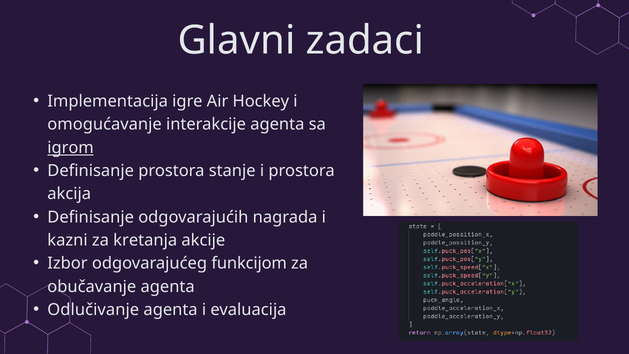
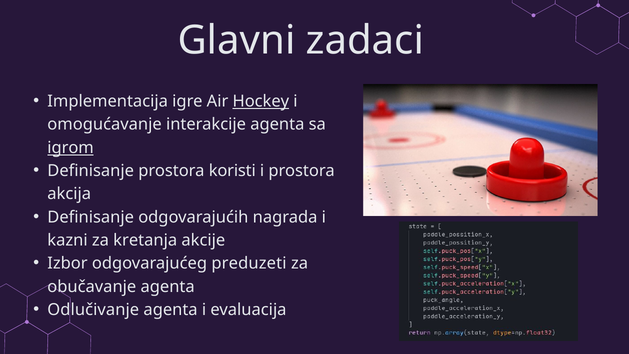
Hockey underline: none -> present
stanje: stanje -> koristi
funkcijom: funkcijom -> preduzeti
